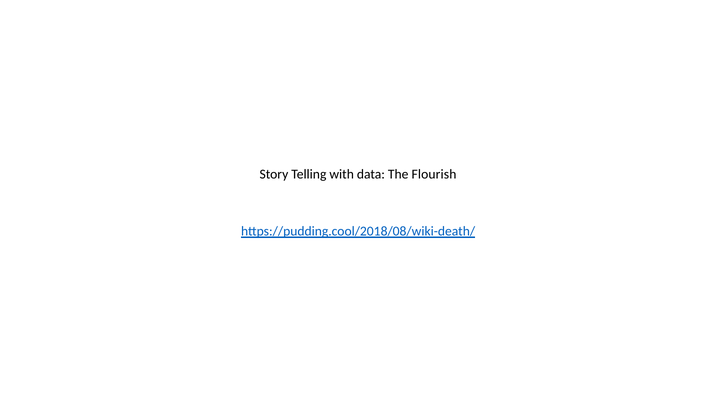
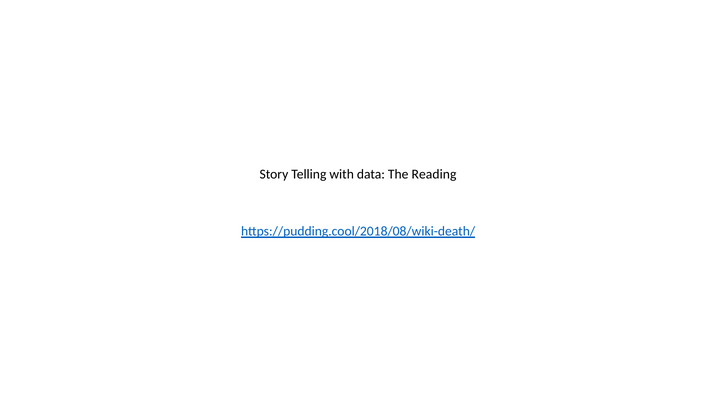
Flourish: Flourish -> Reading
